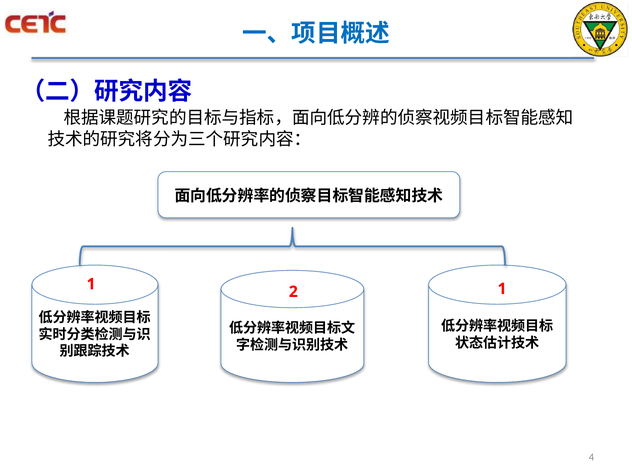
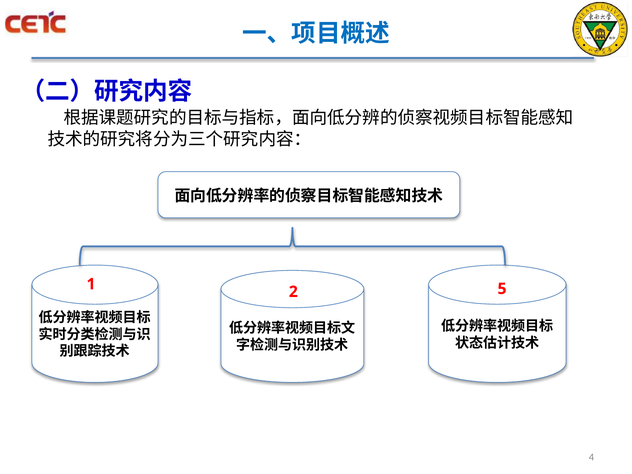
2 1: 1 -> 5
